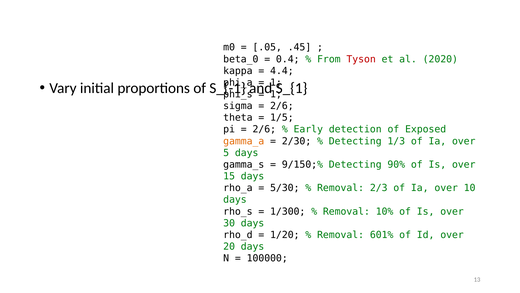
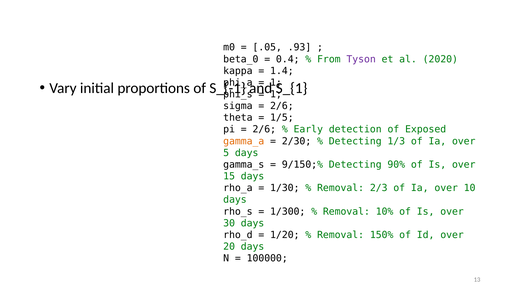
.45: .45 -> .93
Tyson colour: red -> purple
4.4: 4.4 -> 1.4
5/30: 5/30 -> 1/30
601%: 601% -> 150%
